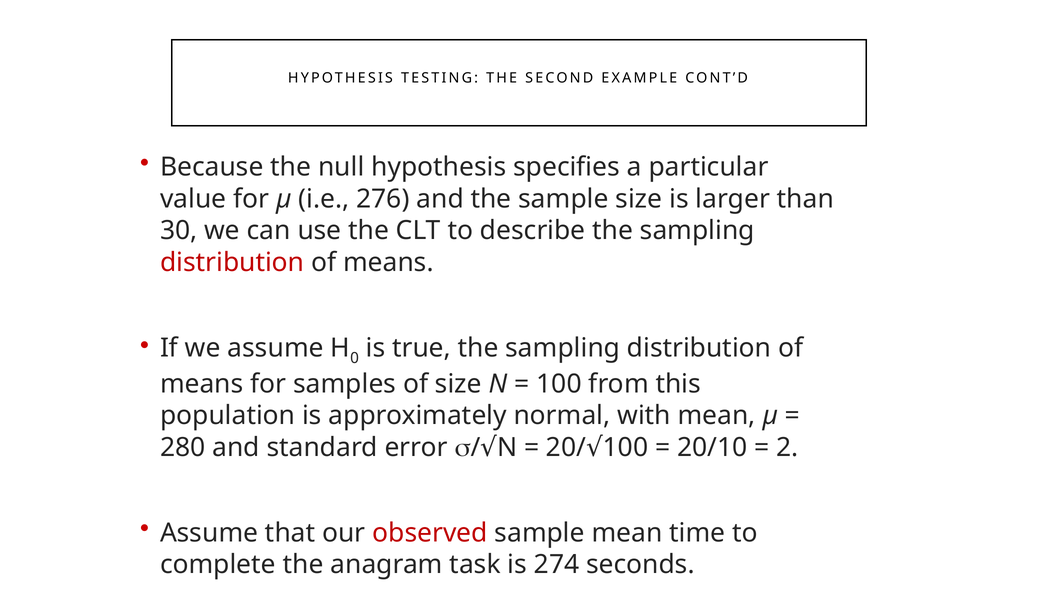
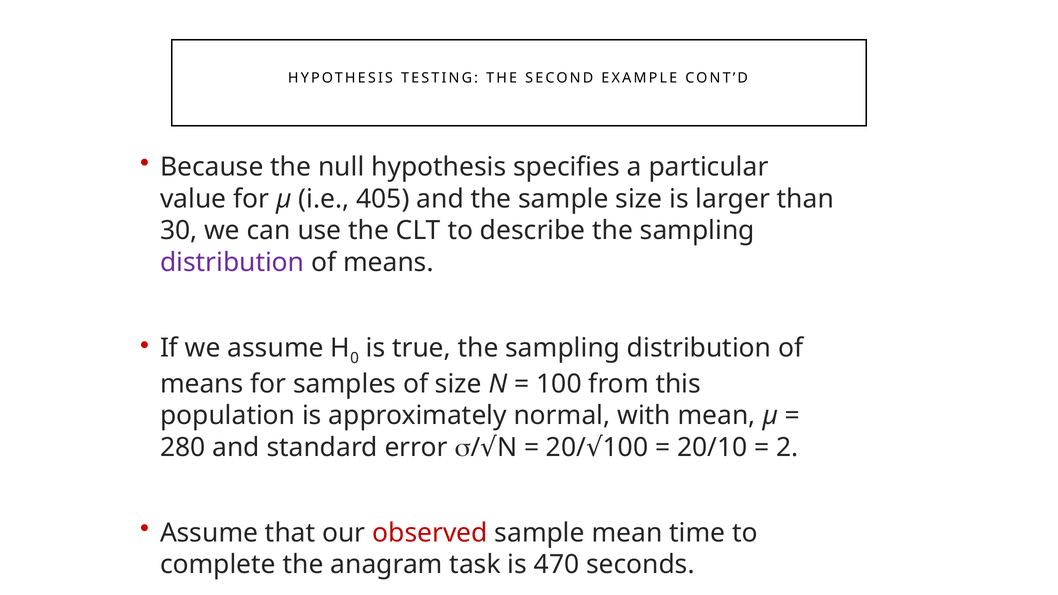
276: 276 -> 405
distribution at (232, 262) colour: red -> purple
274: 274 -> 470
